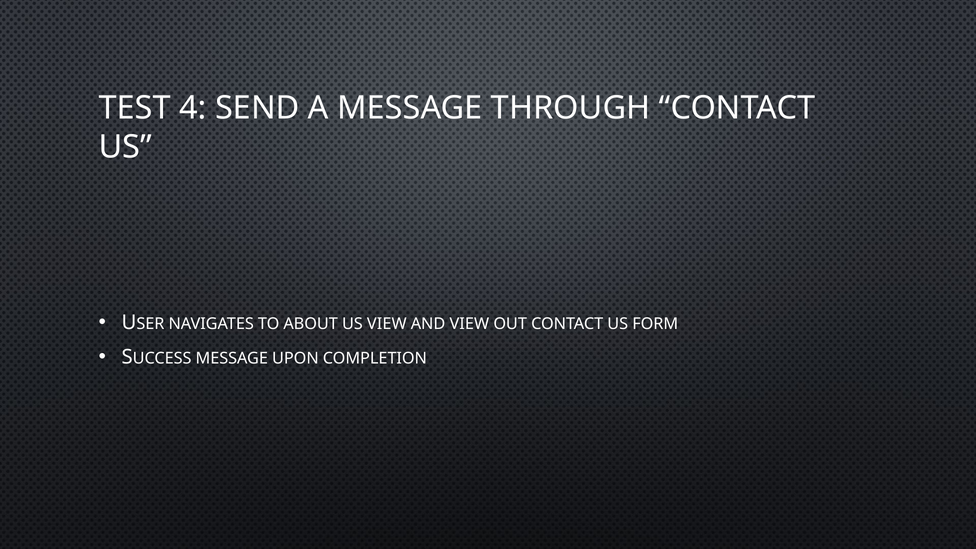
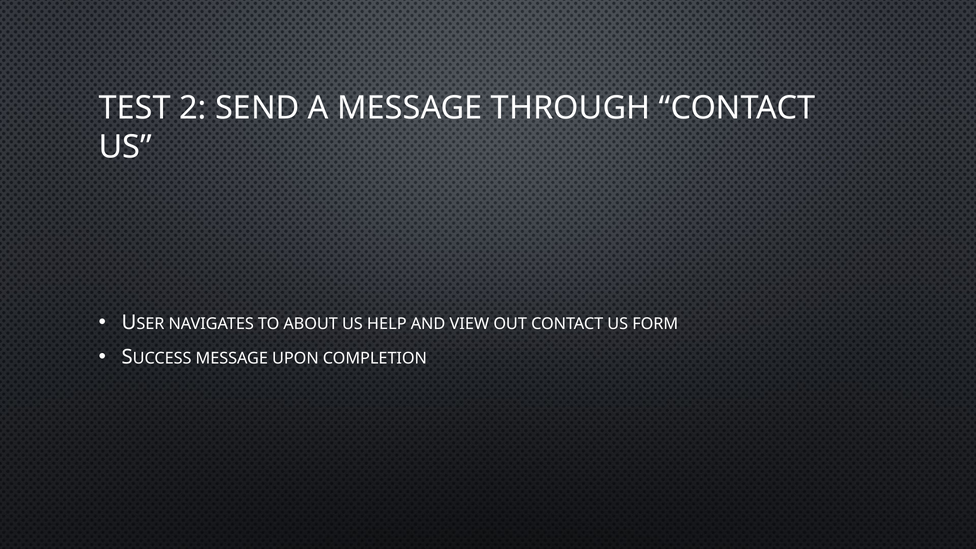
4: 4 -> 2
US VIEW: VIEW -> HELP
